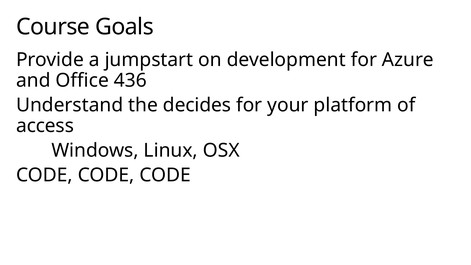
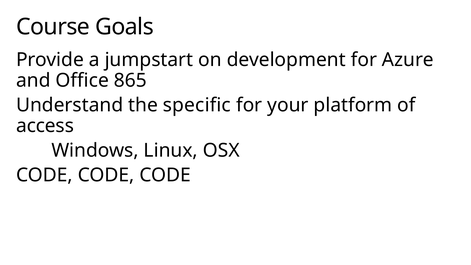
436: 436 -> 865
decides: decides -> specific
